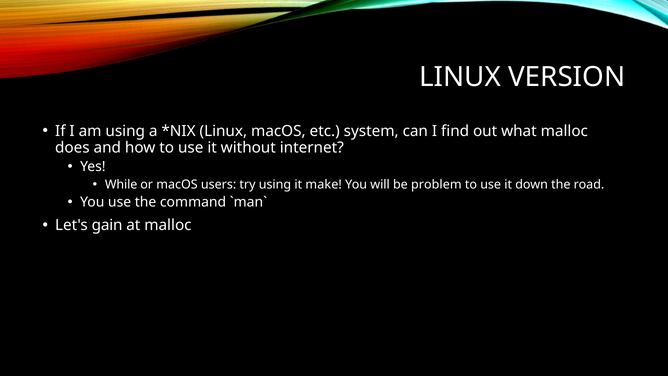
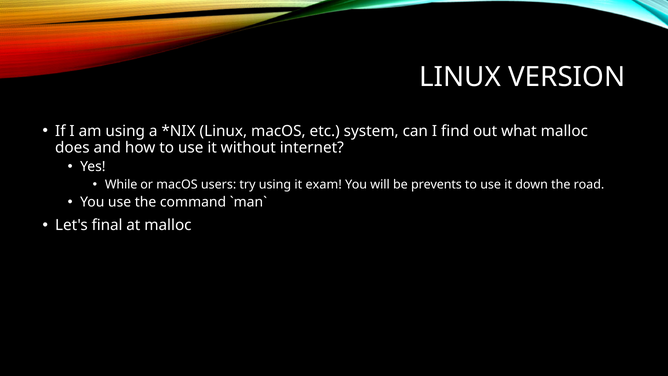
make: make -> exam
problem: problem -> prevents
gain: gain -> final
